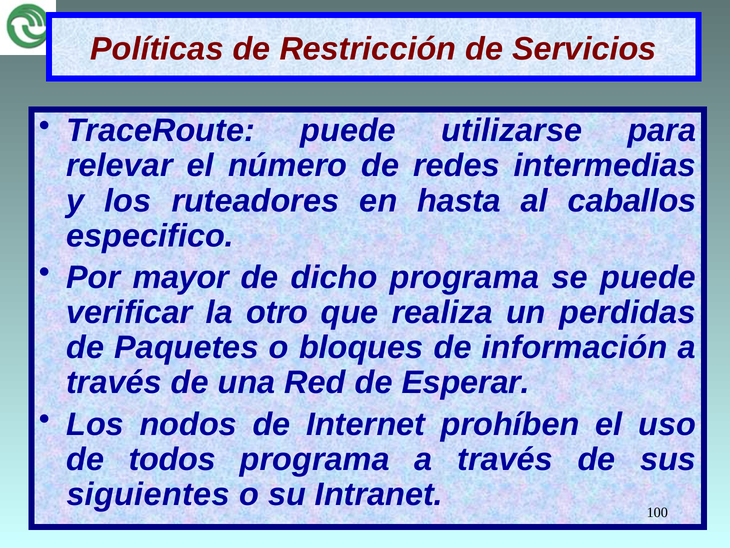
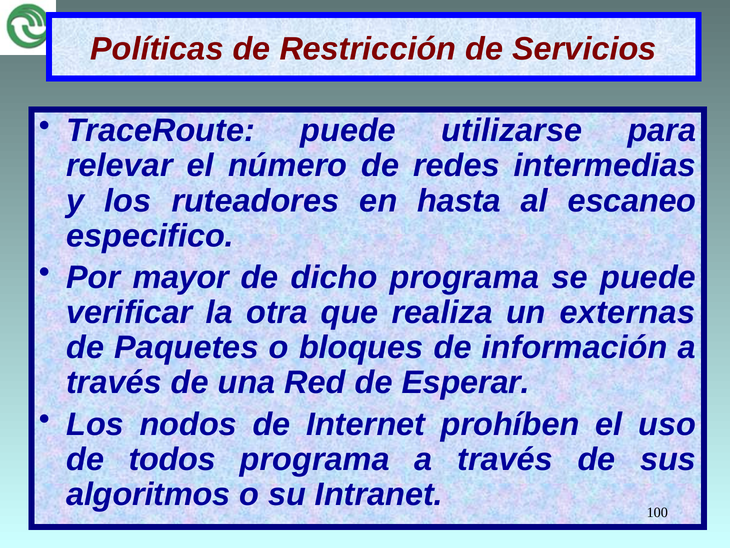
caballos: caballos -> escaneo
otro: otro -> otra
perdidas: perdidas -> externas
siguientes: siguientes -> algoritmos
